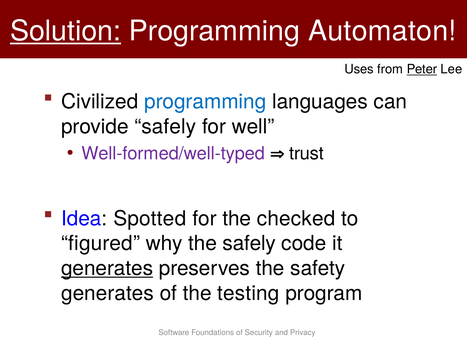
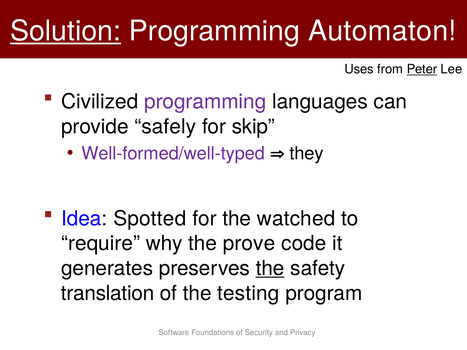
programming at (205, 102) colour: blue -> purple
well: well -> skip
trust: trust -> they
checked: checked -> watched
figured: figured -> require
the safely: safely -> prove
generates at (107, 268) underline: present -> none
the at (270, 268) underline: none -> present
generates at (107, 293): generates -> translation
